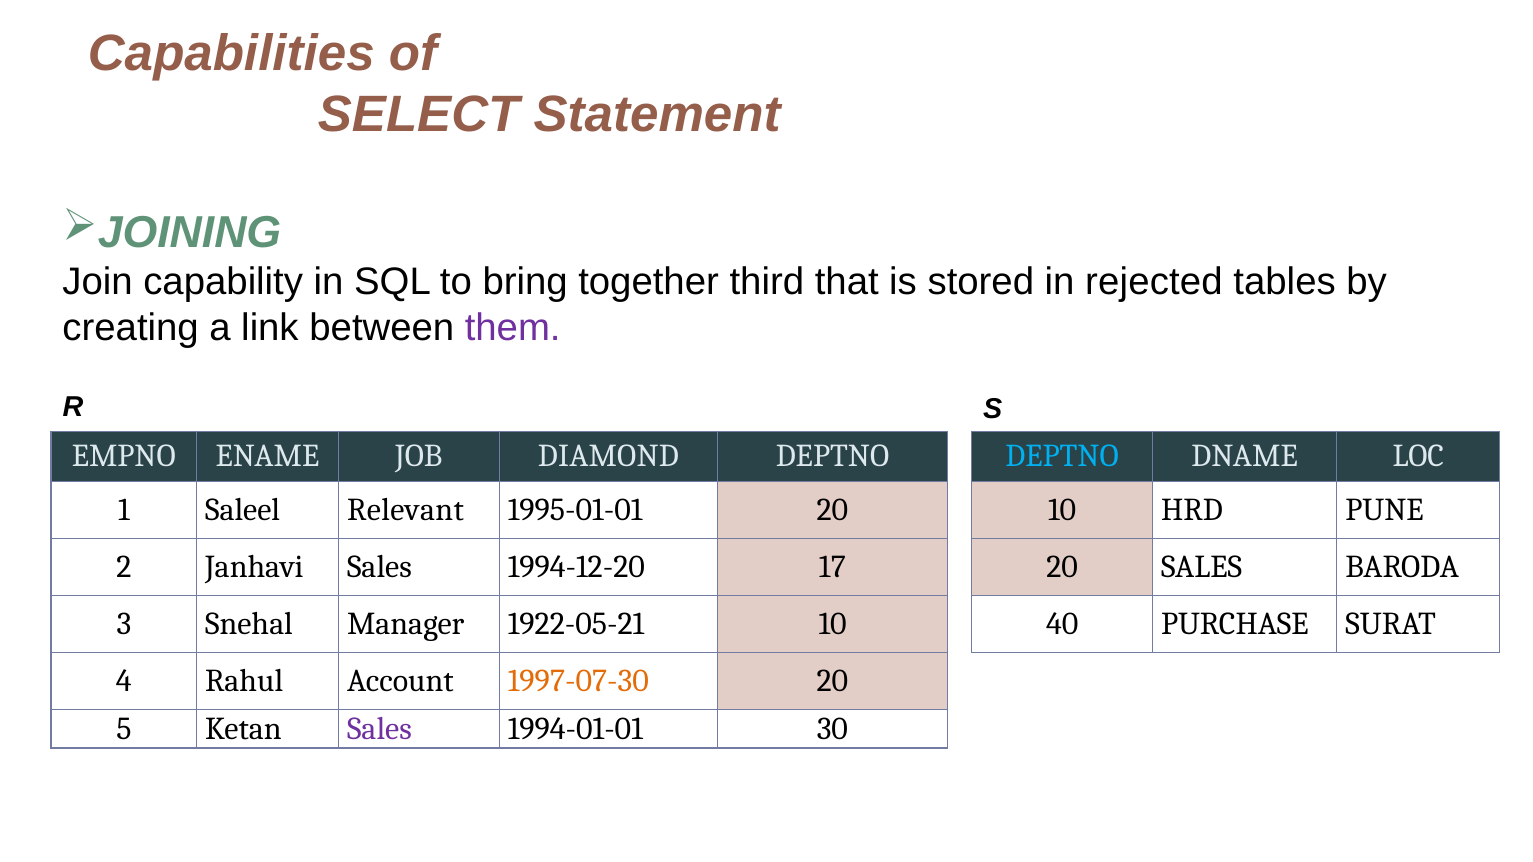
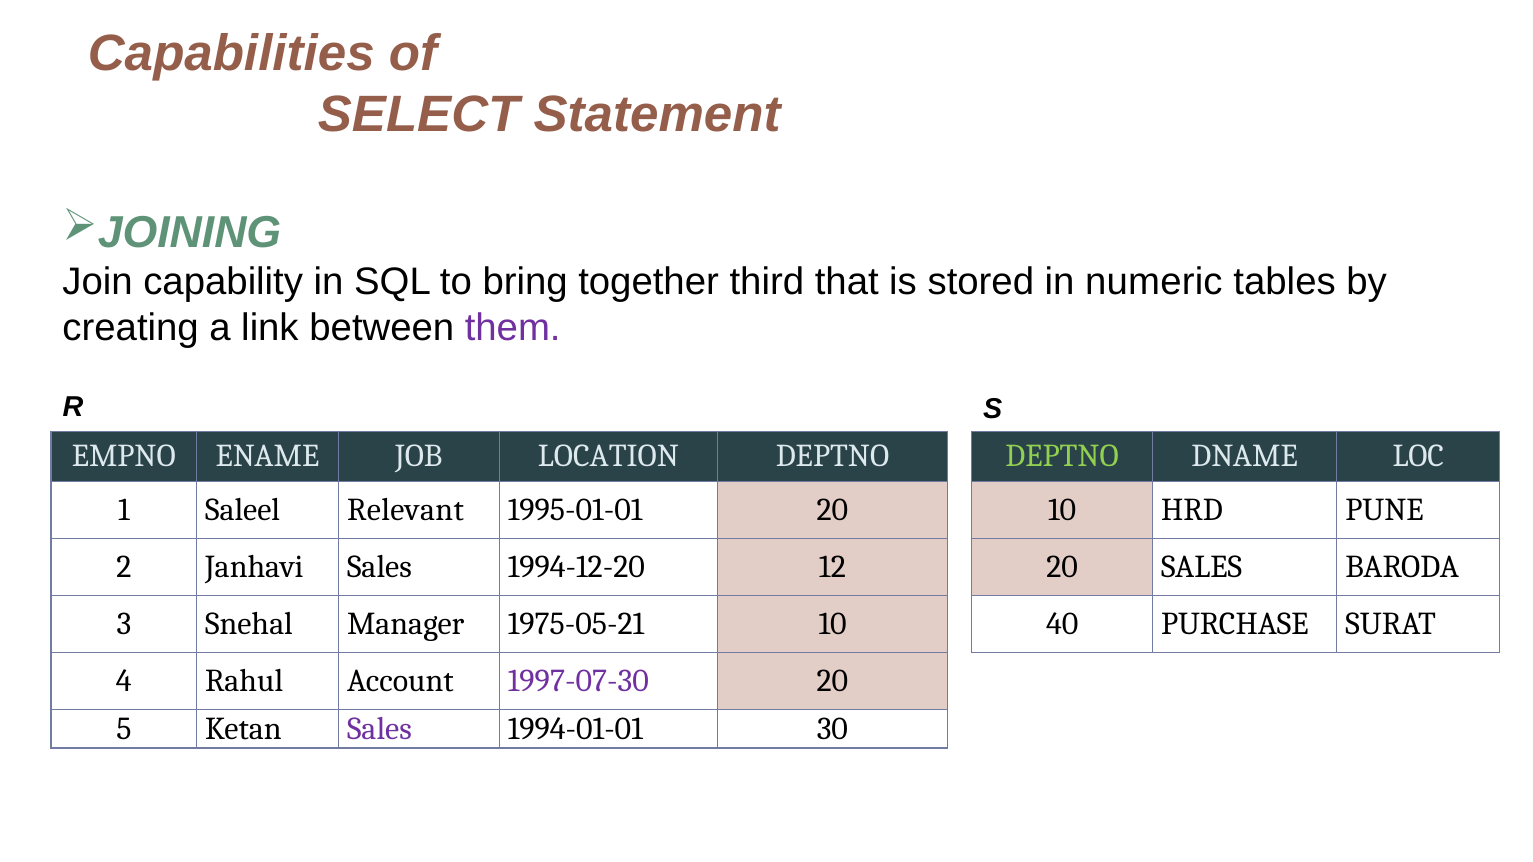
rejected: rejected -> numeric
DIAMOND: DIAMOND -> LOCATION
DEPTNO at (1062, 456) colour: light blue -> light green
17: 17 -> 12
1922-05-21: 1922-05-21 -> 1975-05-21
1997-07-30 colour: orange -> purple
